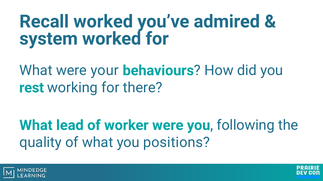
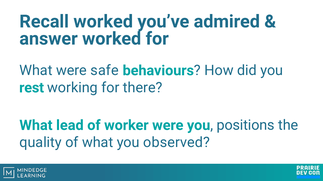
system: system -> answer
your: your -> safe
following: following -> positions
positions: positions -> observed
